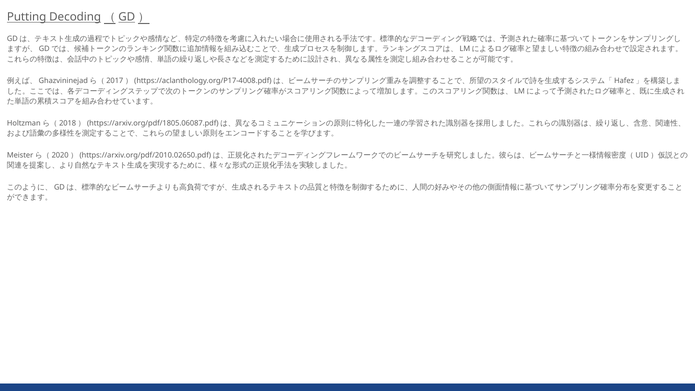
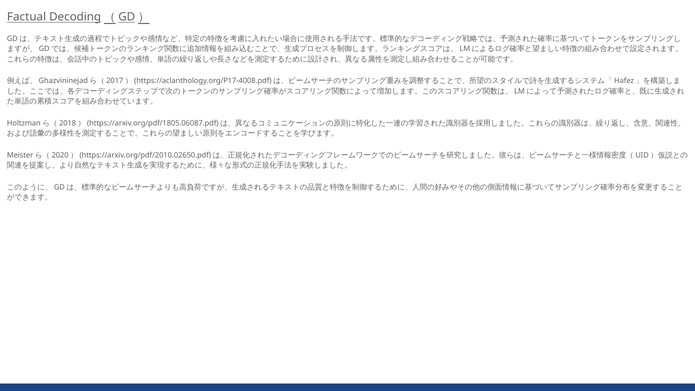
Putting: Putting -> Factual
